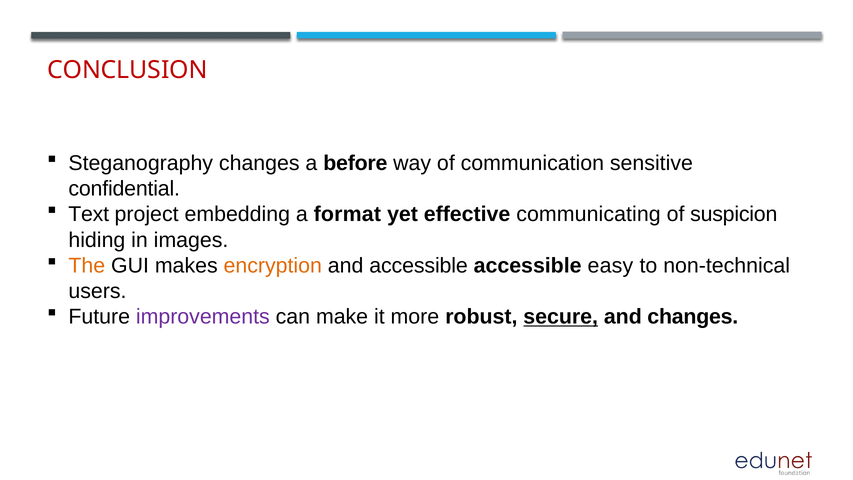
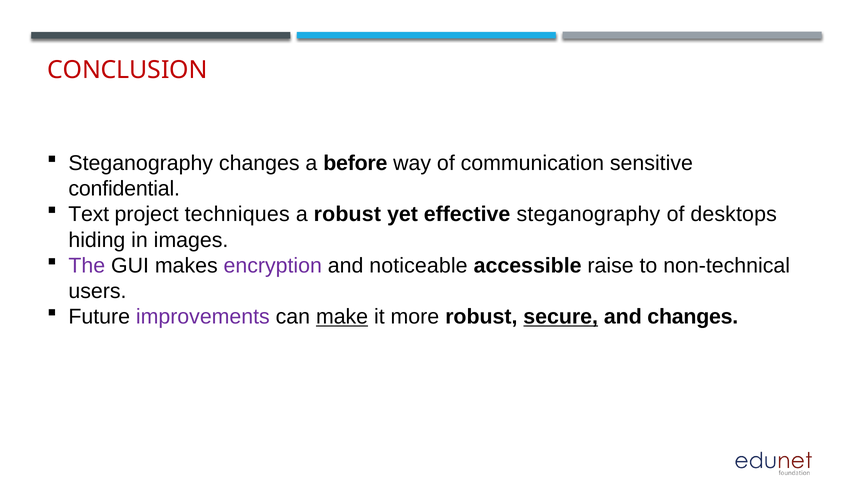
embedding: embedding -> techniques
a format: format -> robust
effective communicating: communicating -> steganography
suspicion: suspicion -> desktops
The colour: orange -> purple
encryption colour: orange -> purple
and accessible: accessible -> noticeable
easy: easy -> raise
make underline: none -> present
